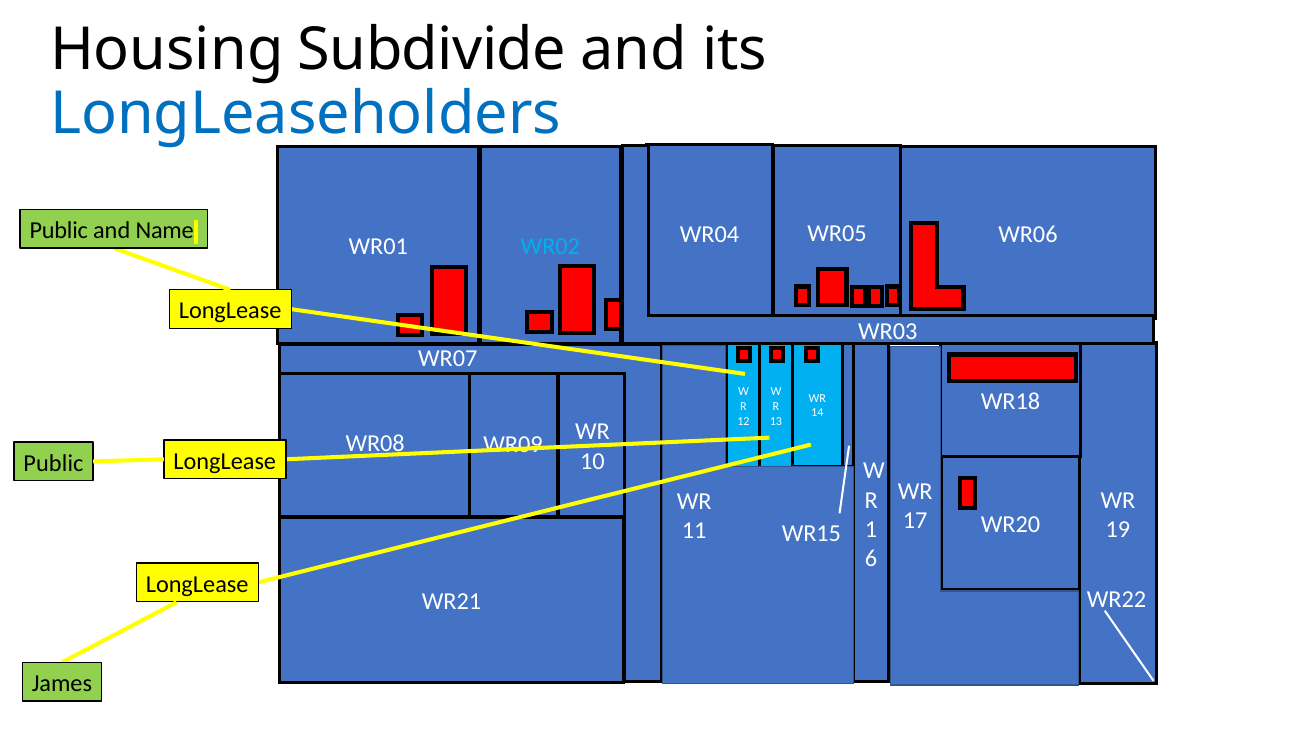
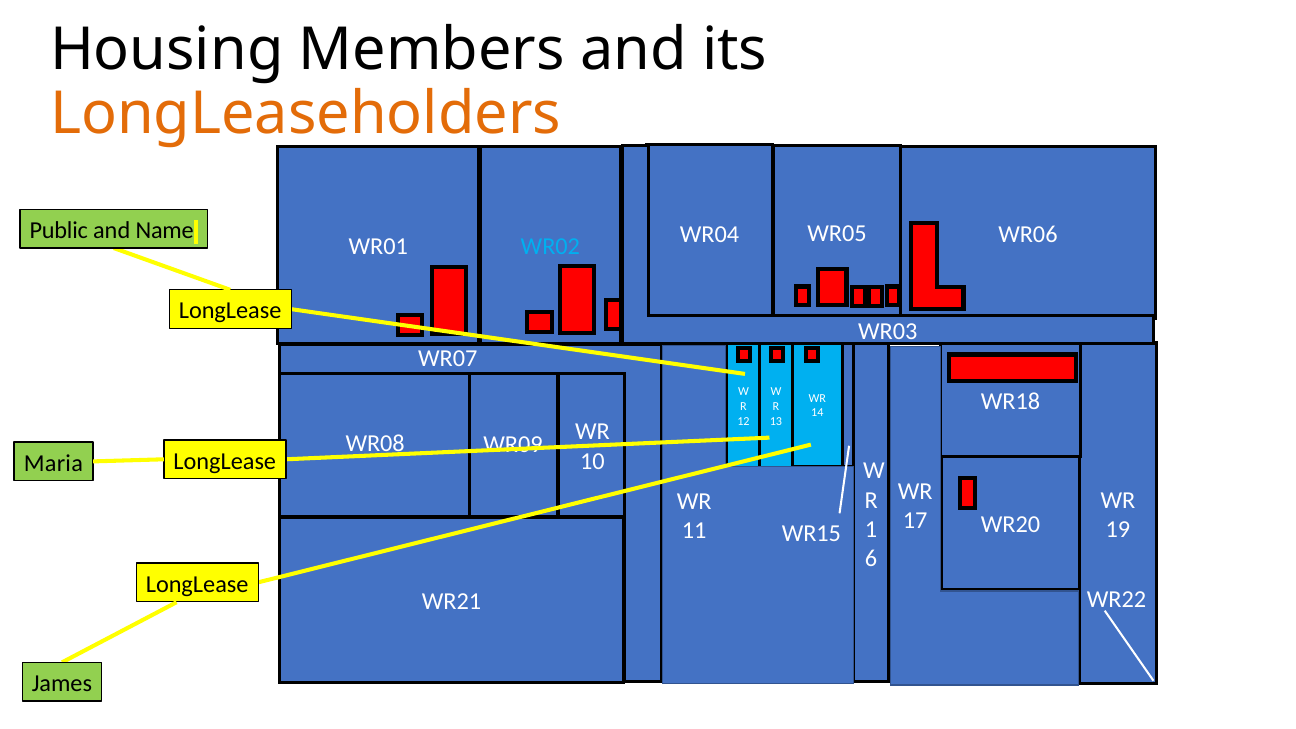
Subdivide: Subdivide -> Members
LongLeaseholders colour: blue -> orange
Public at (53, 463): Public -> Maria
